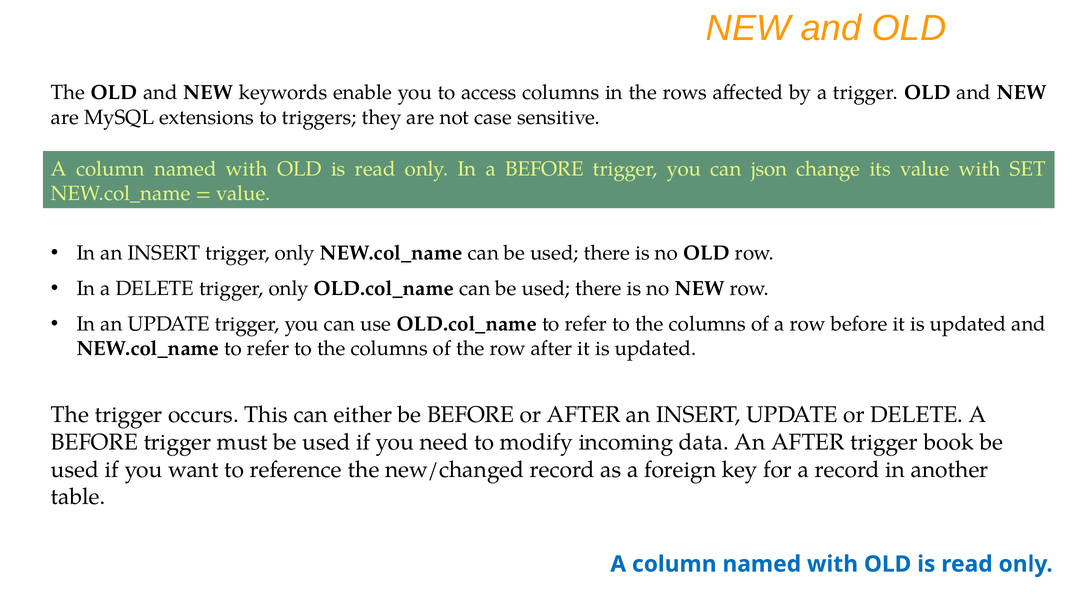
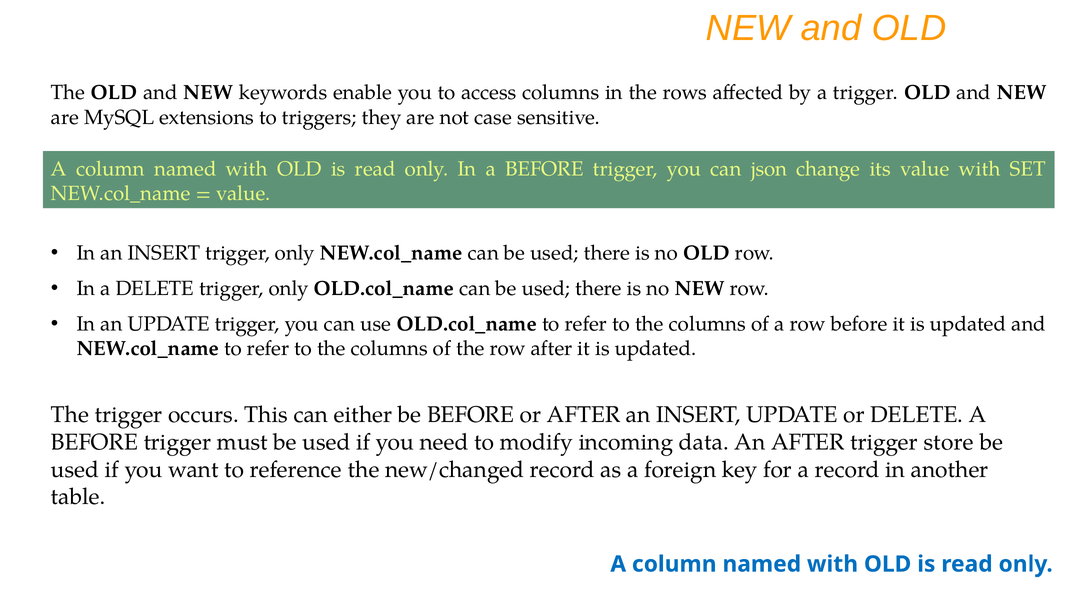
book: book -> store
